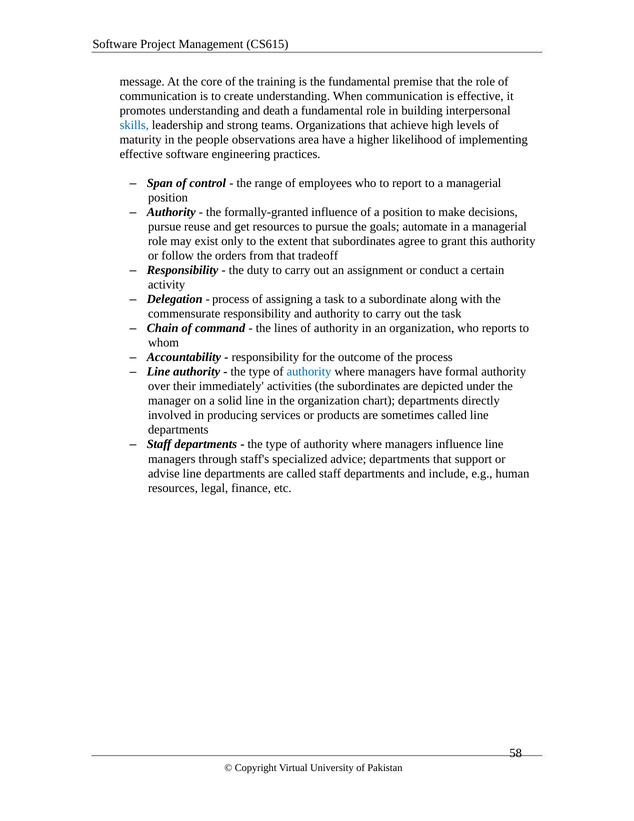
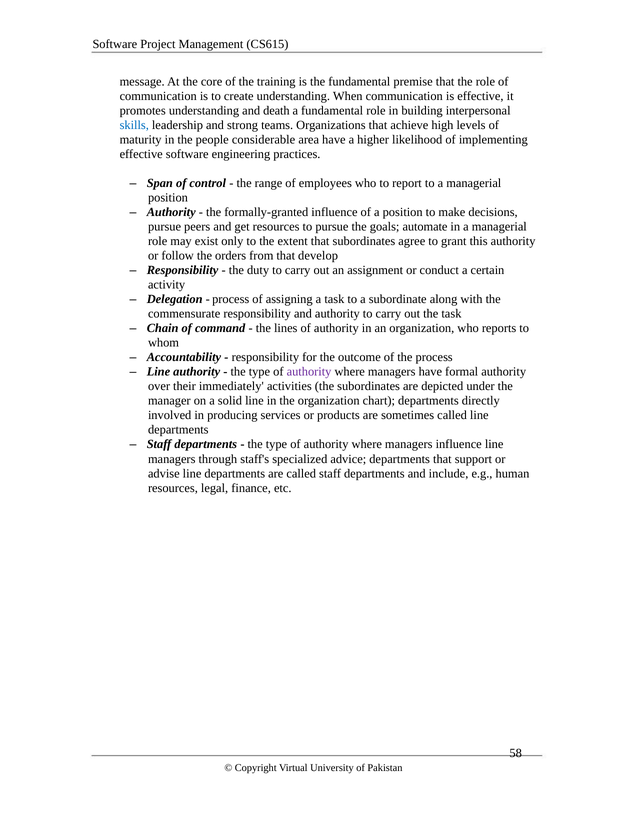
observations: observations -> considerable
reuse: reuse -> peers
tradeoff: tradeoff -> develop
authority at (309, 372) colour: blue -> purple
